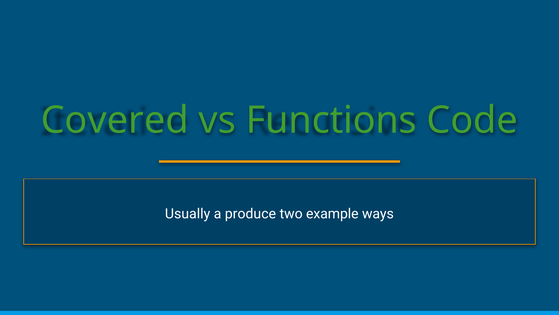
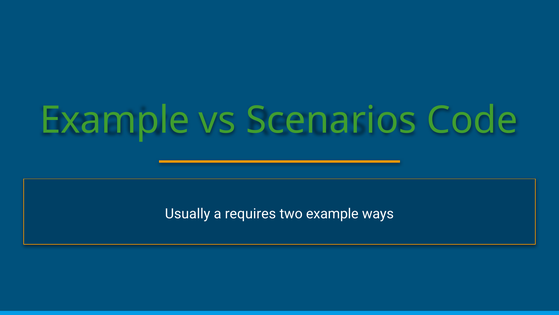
Covered at (115, 120): Covered -> Example
Functions: Functions -> Scenarios
produce: produce -> requires
